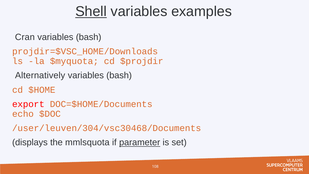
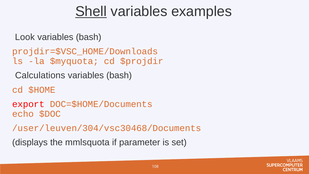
Cran: Cran -> Look
Alternatively: Alternatively -> Calculations
parameter underline: present -> none
